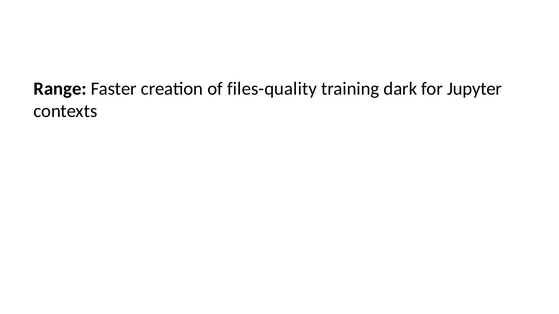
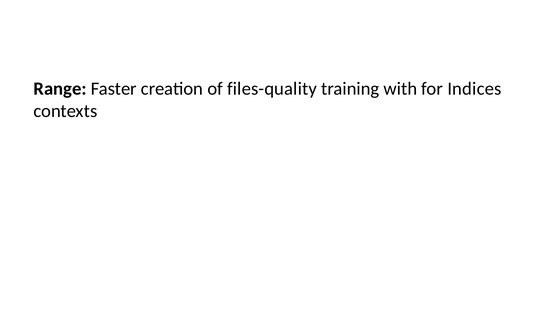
dark: dark -> with
Jupyter: Jupyter -> Indices
